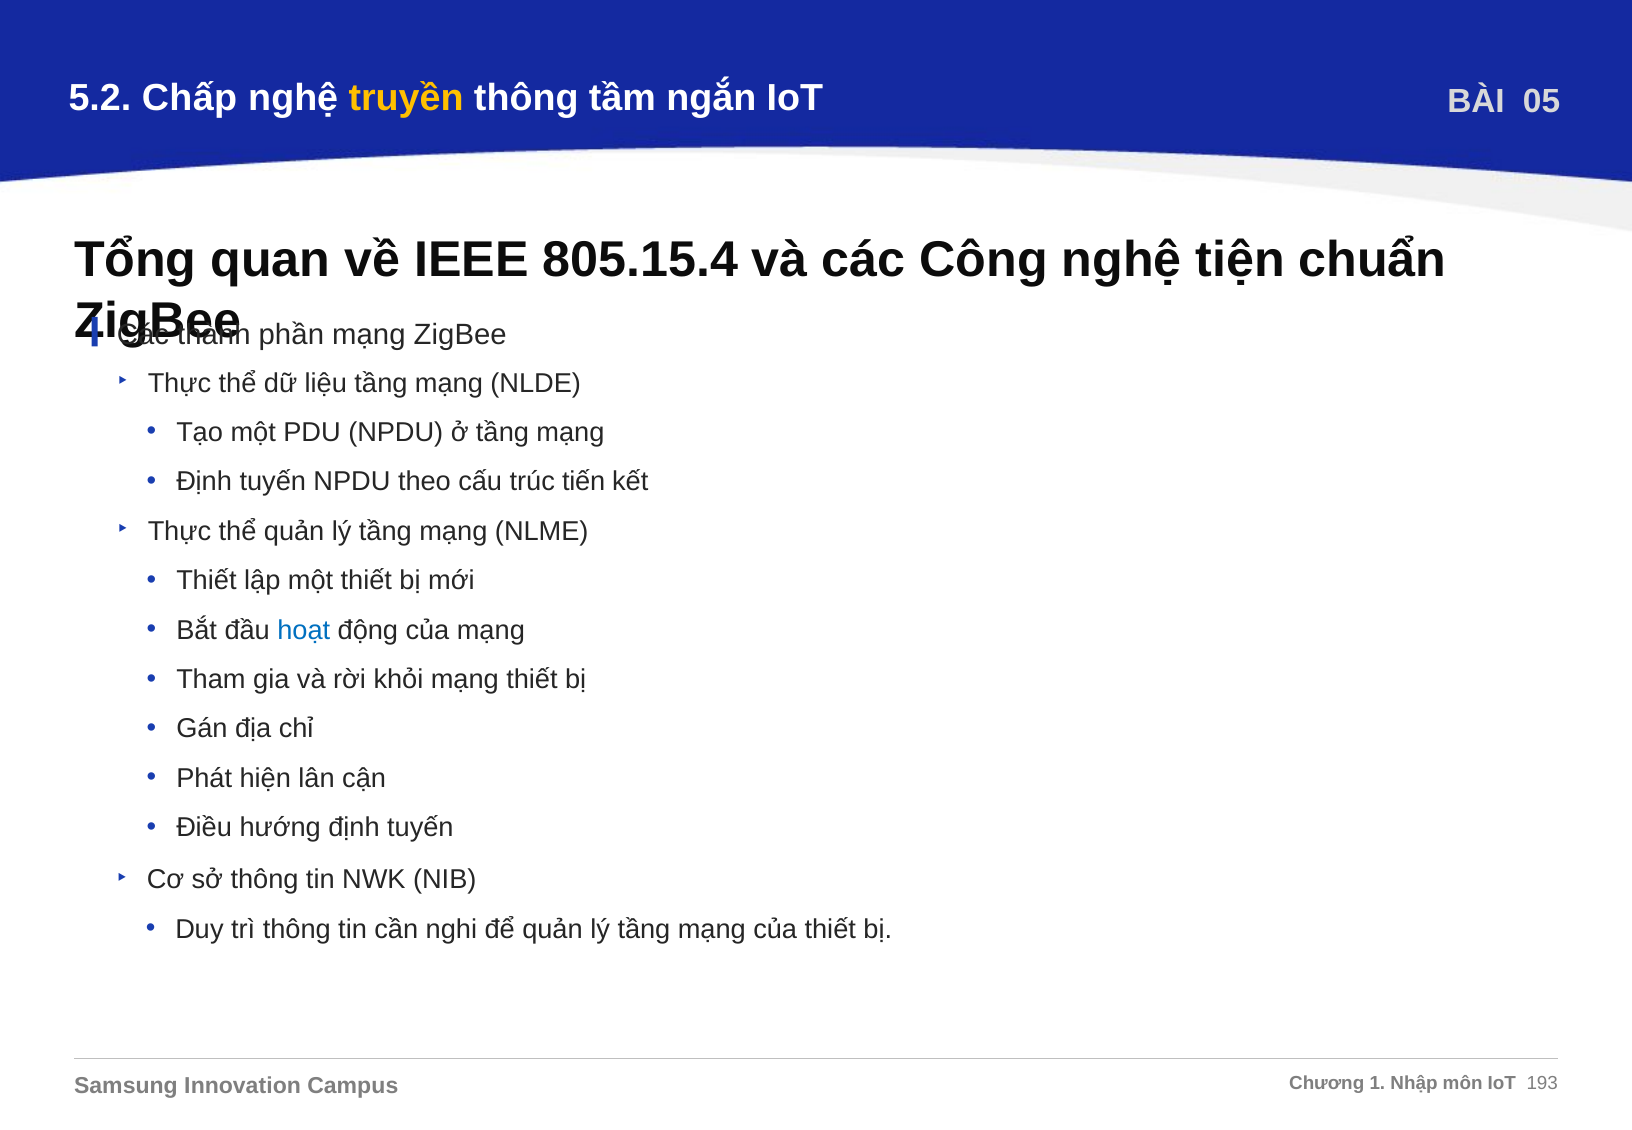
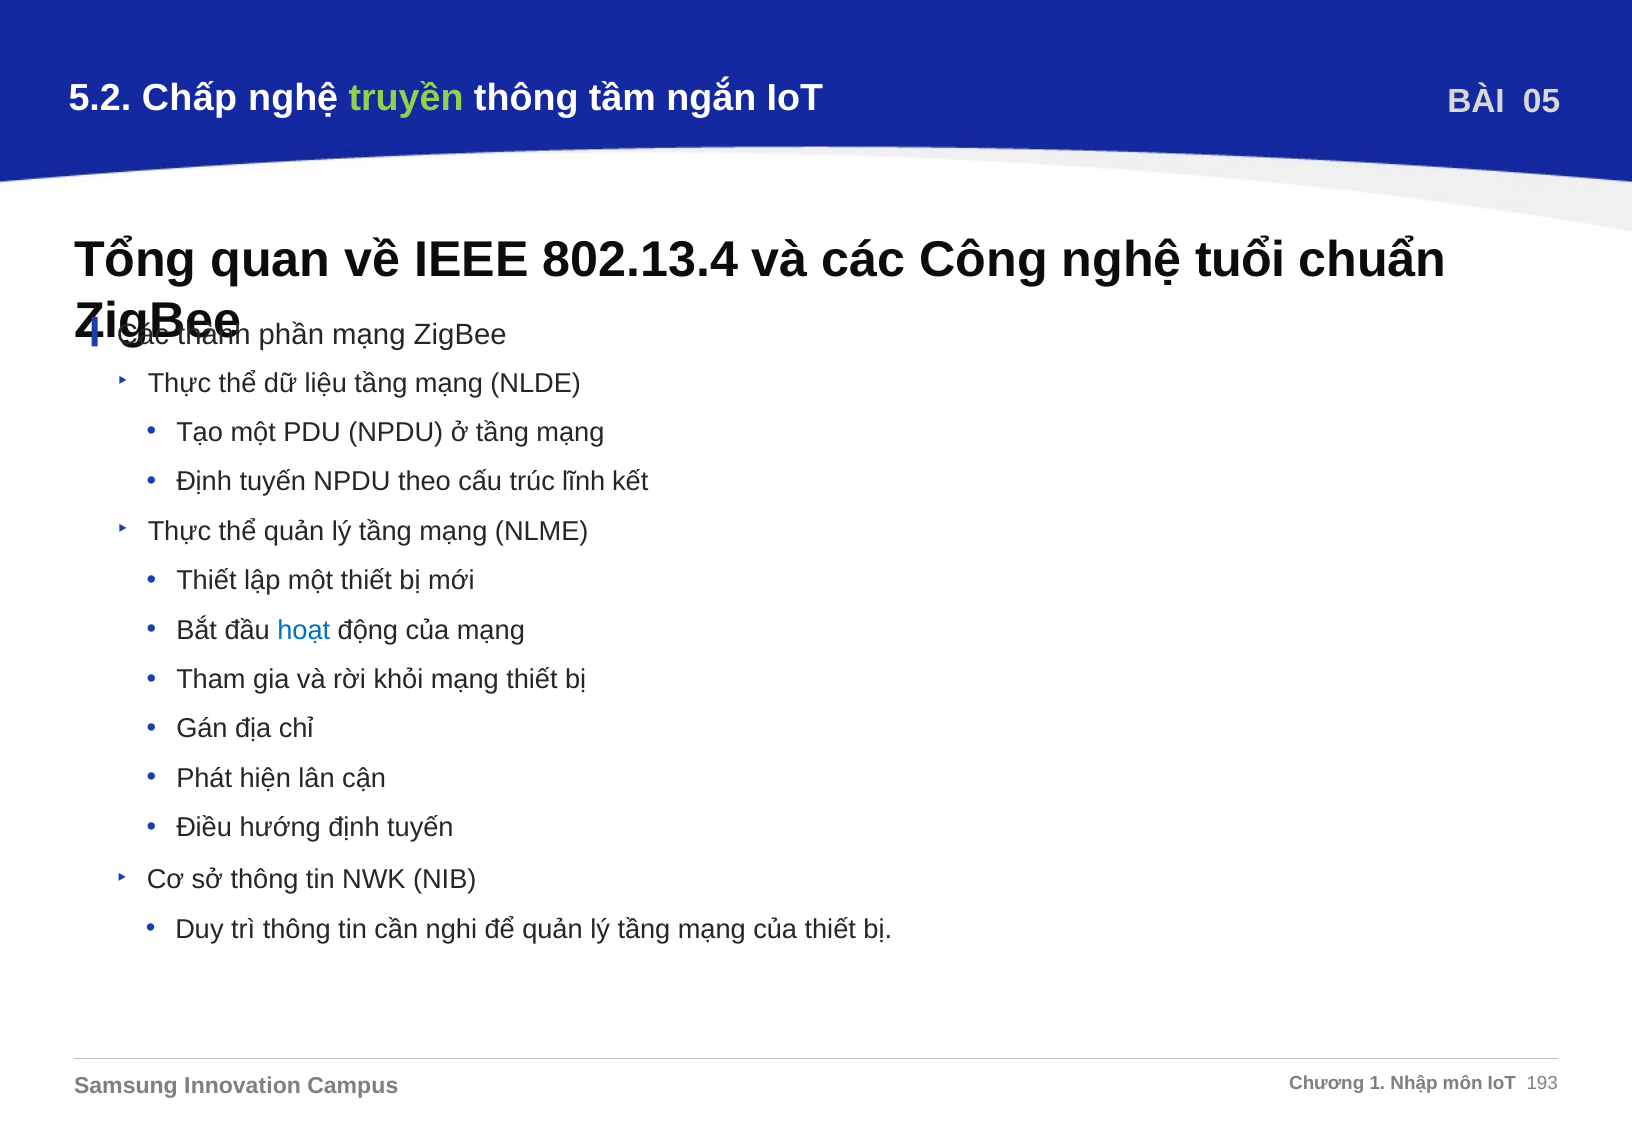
truyền colour: yellow -> light green
805.15.4: 805.15.4 -> 802.13.4
tiện: tiện -> tuổi
tiến: tiến -> lĩnh
